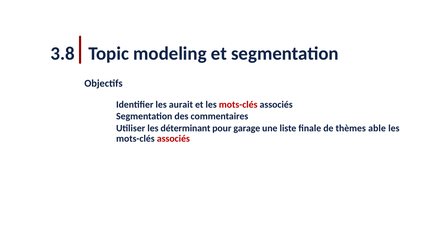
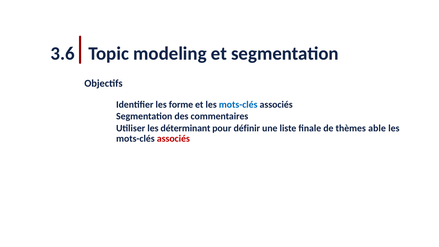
3.8: 3.8 -> 3.6
aurait: aurait -> forme
mots-clés at (238, 105) colour: red -> blue
garage: garage -> définir
